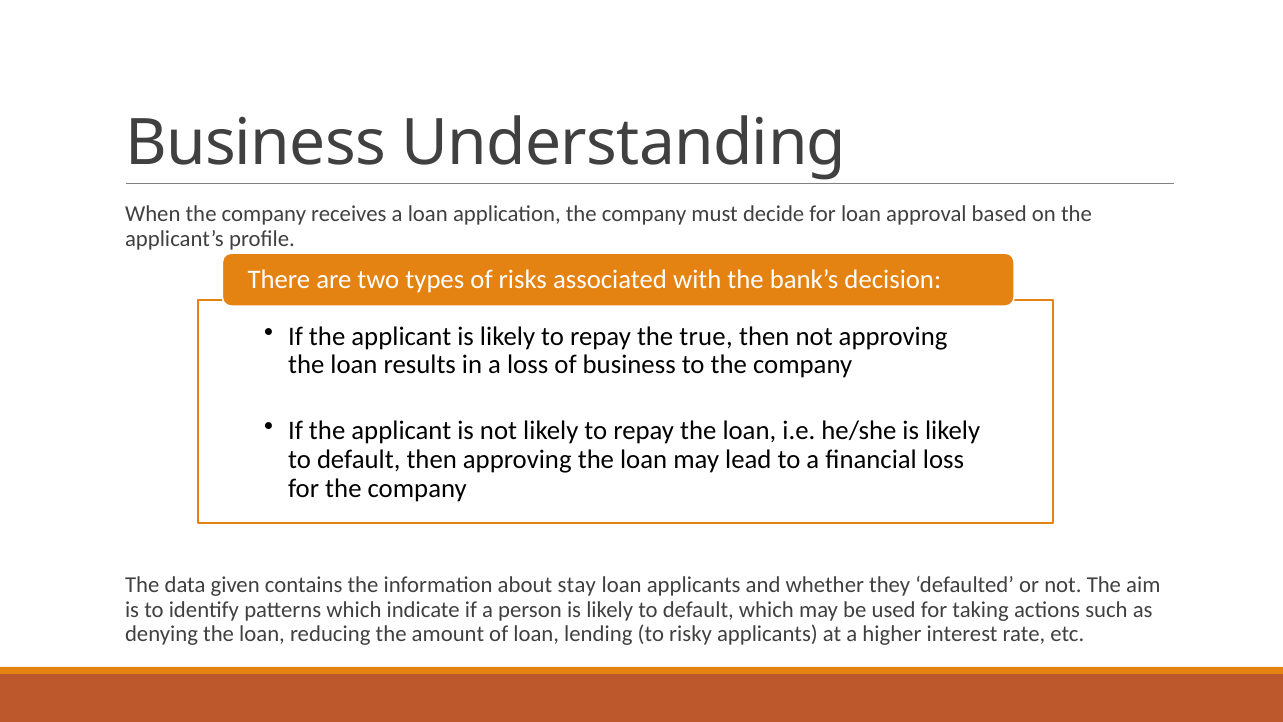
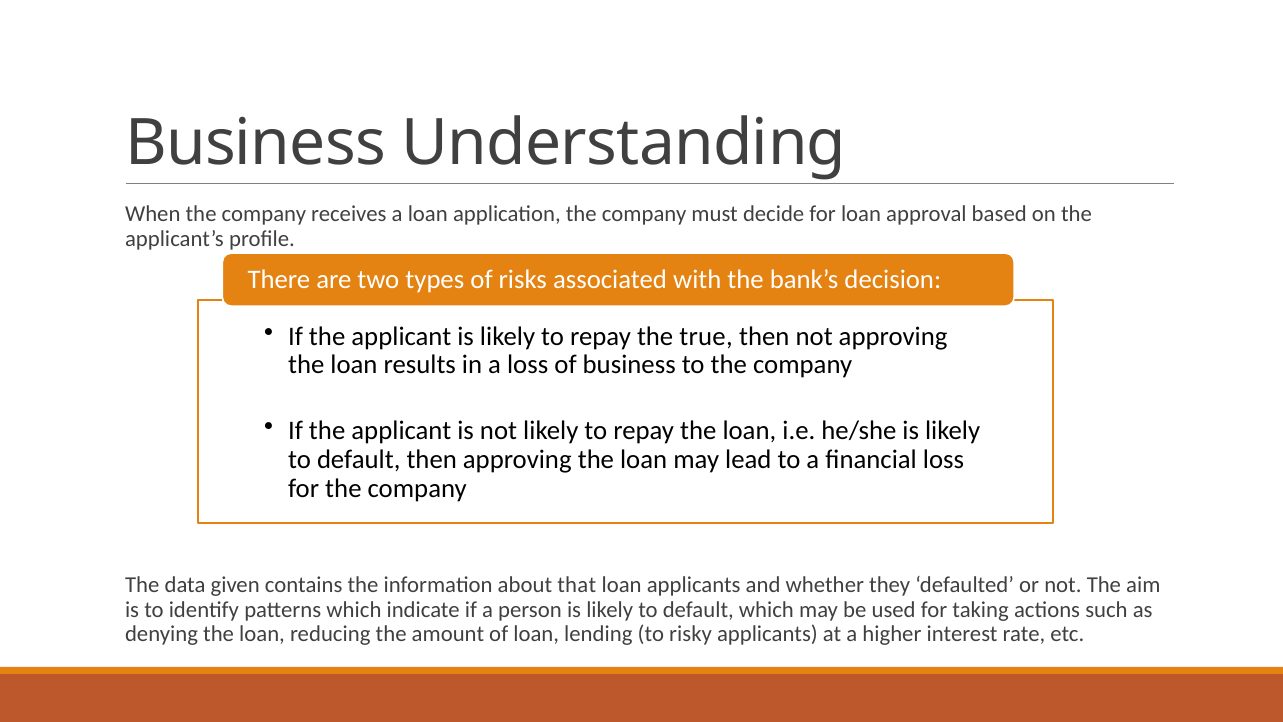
stay: stay -> that
